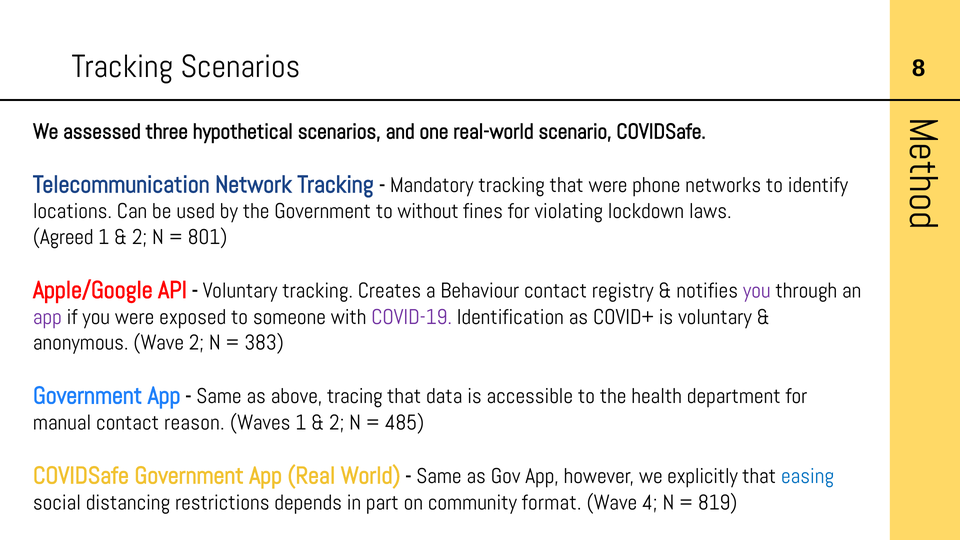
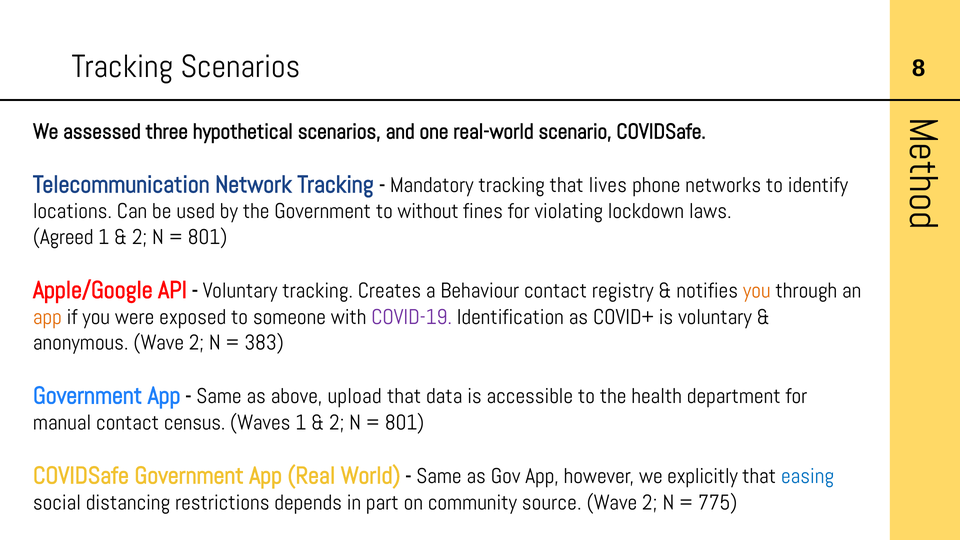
that were: were -> lives
you at (757, 291) colour: purple -> orange
app at (47, 317) colour: purple -> orange
tracing: tracing -> upload
reason: reason -> census
485 at (404, 423): 485 -> 801
format: format -> source
4 at (650, 503): 4 -> 2
819: 819 -> 775
